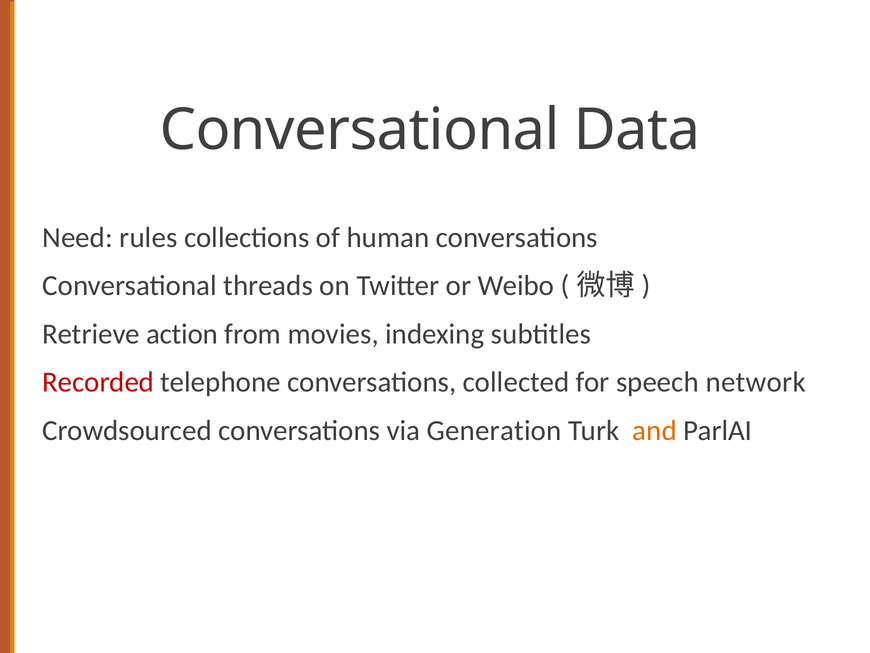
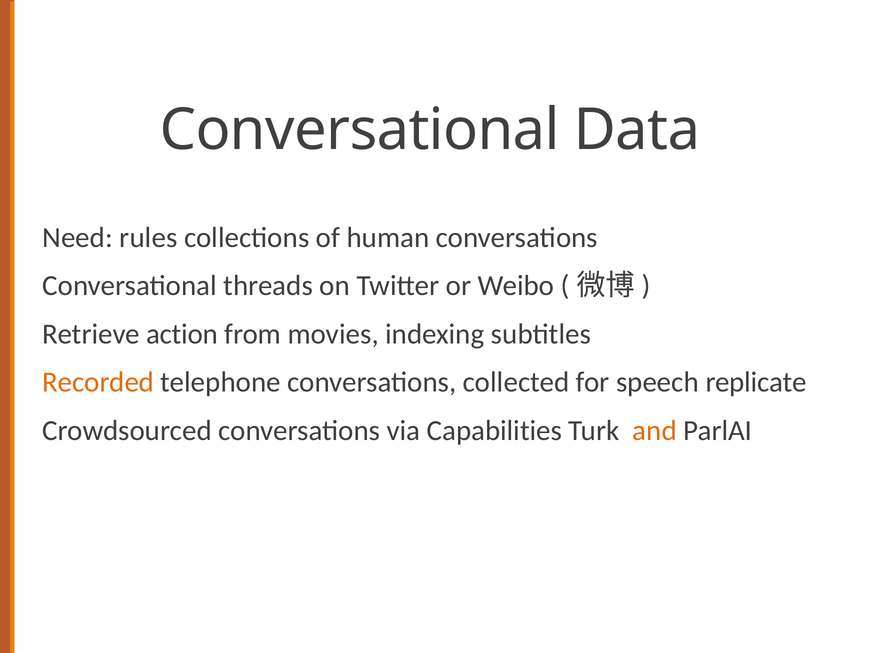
Recorded colour: red -> orange
network: network -> replicate
Generation: Generation -> Capabilities
